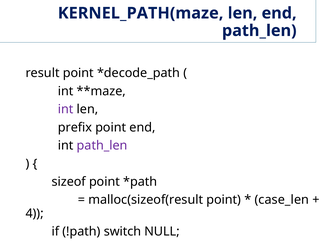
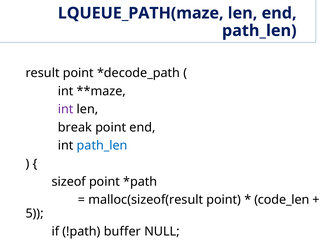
KERNEL_PATH(maze: KERNEL_PATH(maze -> LQUEUE_PATH(maze
prefix: prefix -> break
path_len at (102, 145) colour: purple -> blue
case_len: case_len -> code_len
4: 4 -> 5
switch: switch -> buffer
